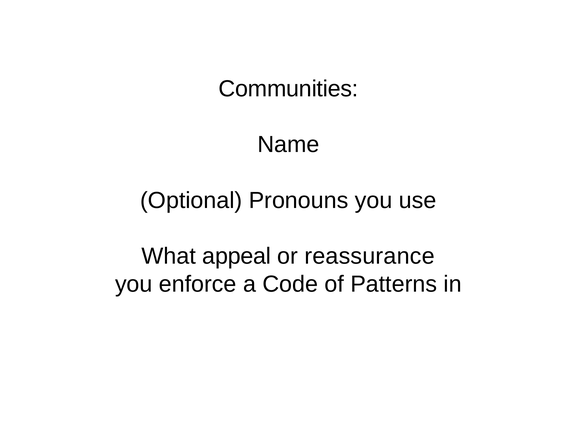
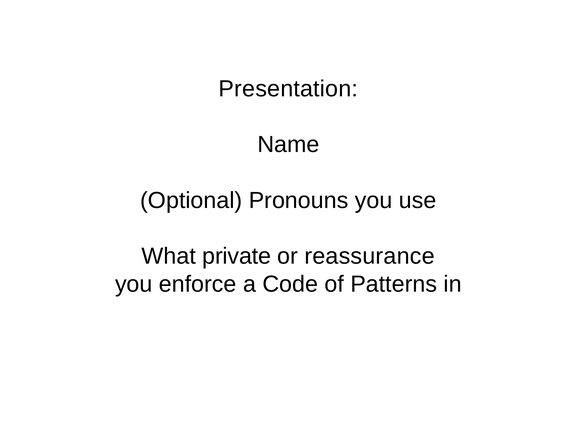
Communities: Communities -> Presentation
appeal: appeal -> private
